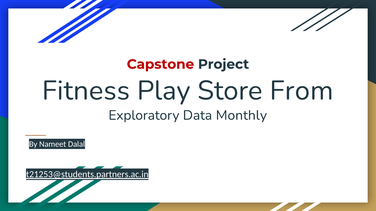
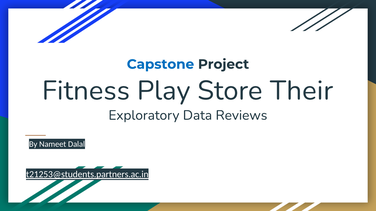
Capstone colour: red -> blue
From: From -> Their
Monthly: Monthly -> Reviews
